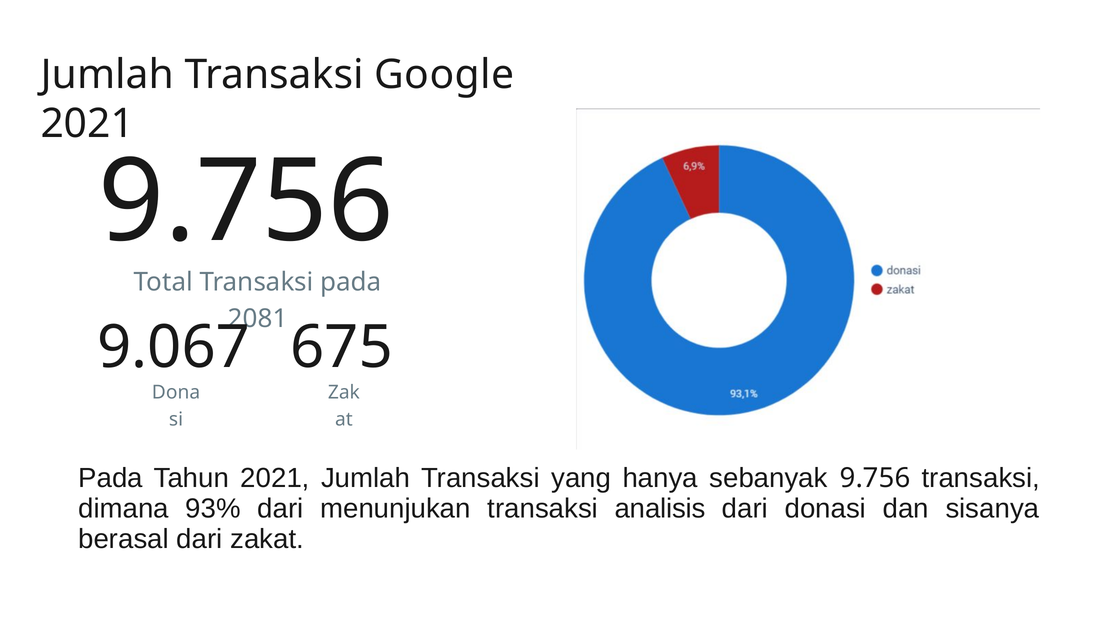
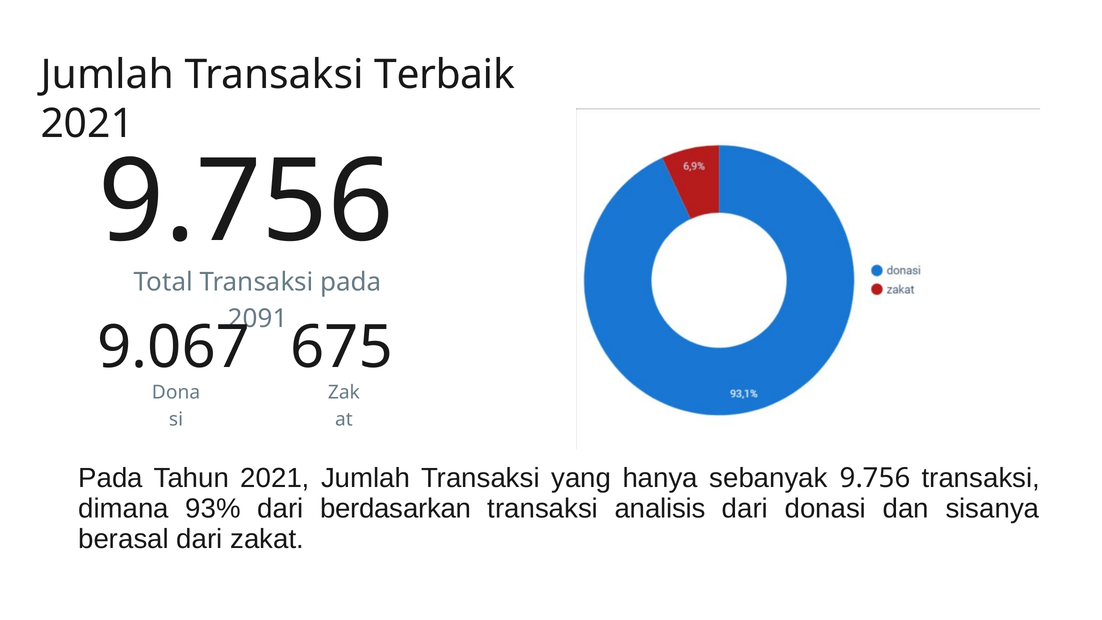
Google: Google -> Terbaik
2081: 2081 -> 2091
menunjukan: menunjukan -> berdasarkan
